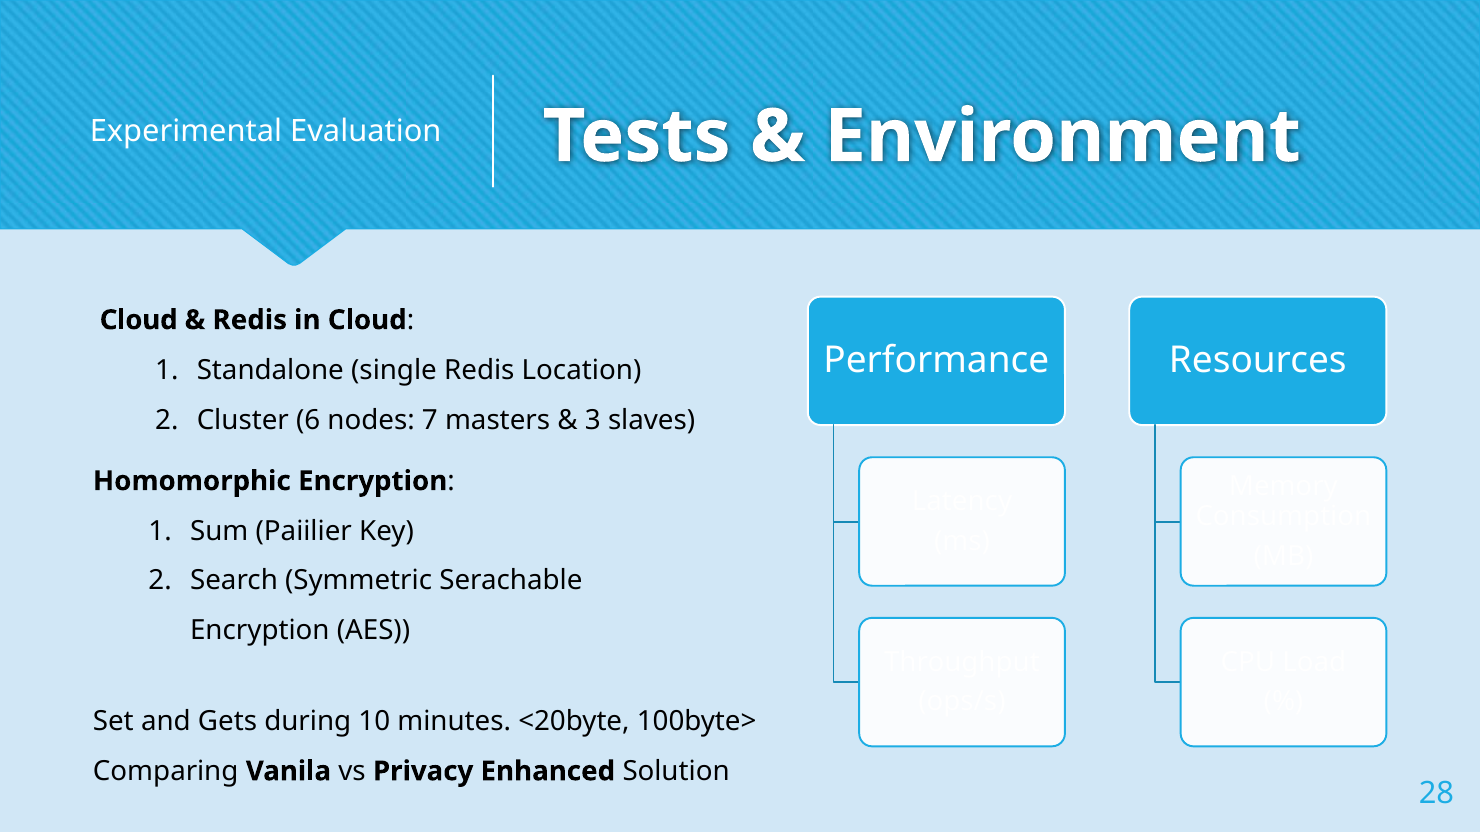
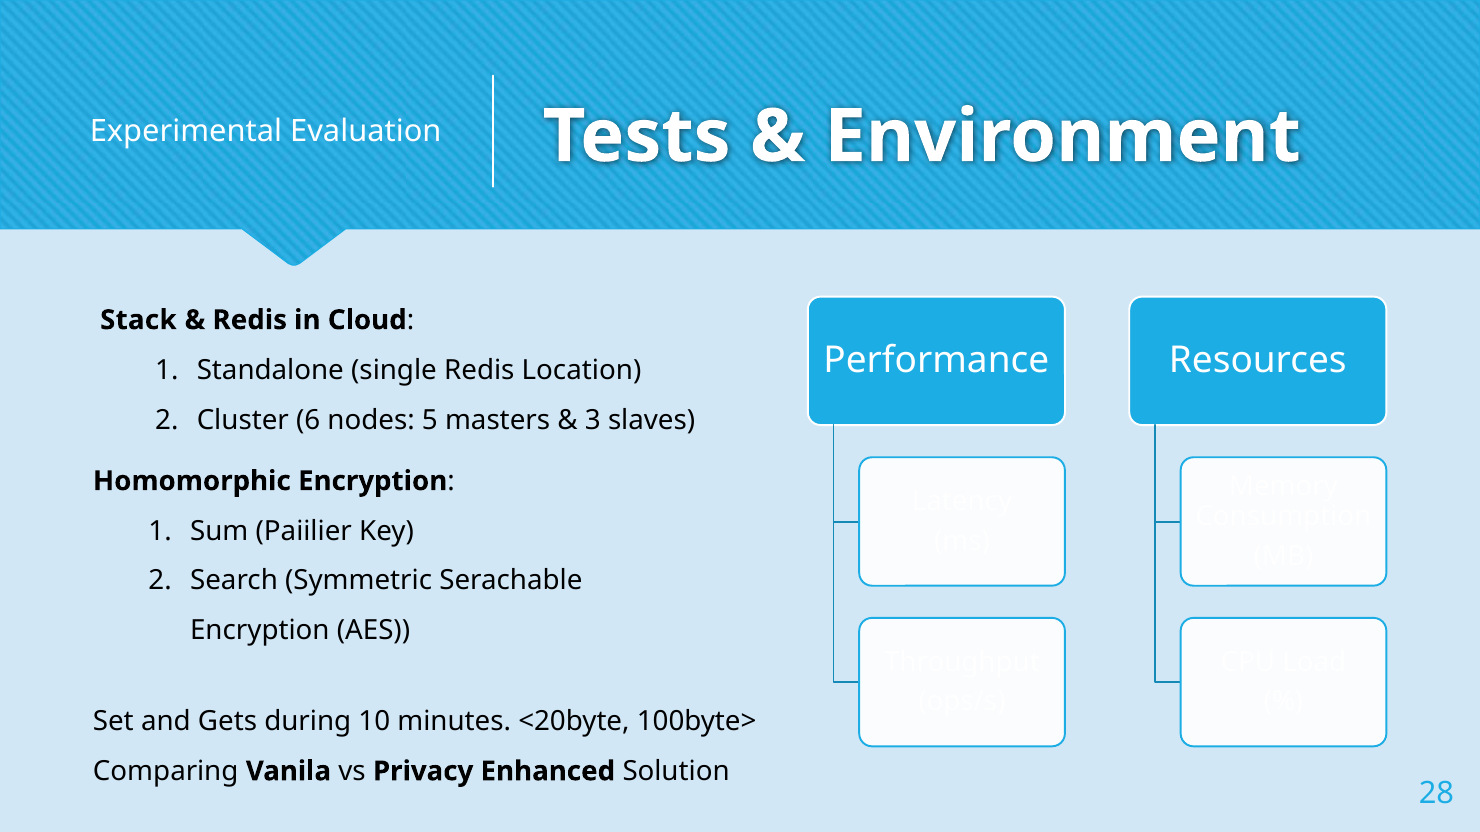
Cloud at (139, 320): Cloud -> Stack
7: 7 -> 5
